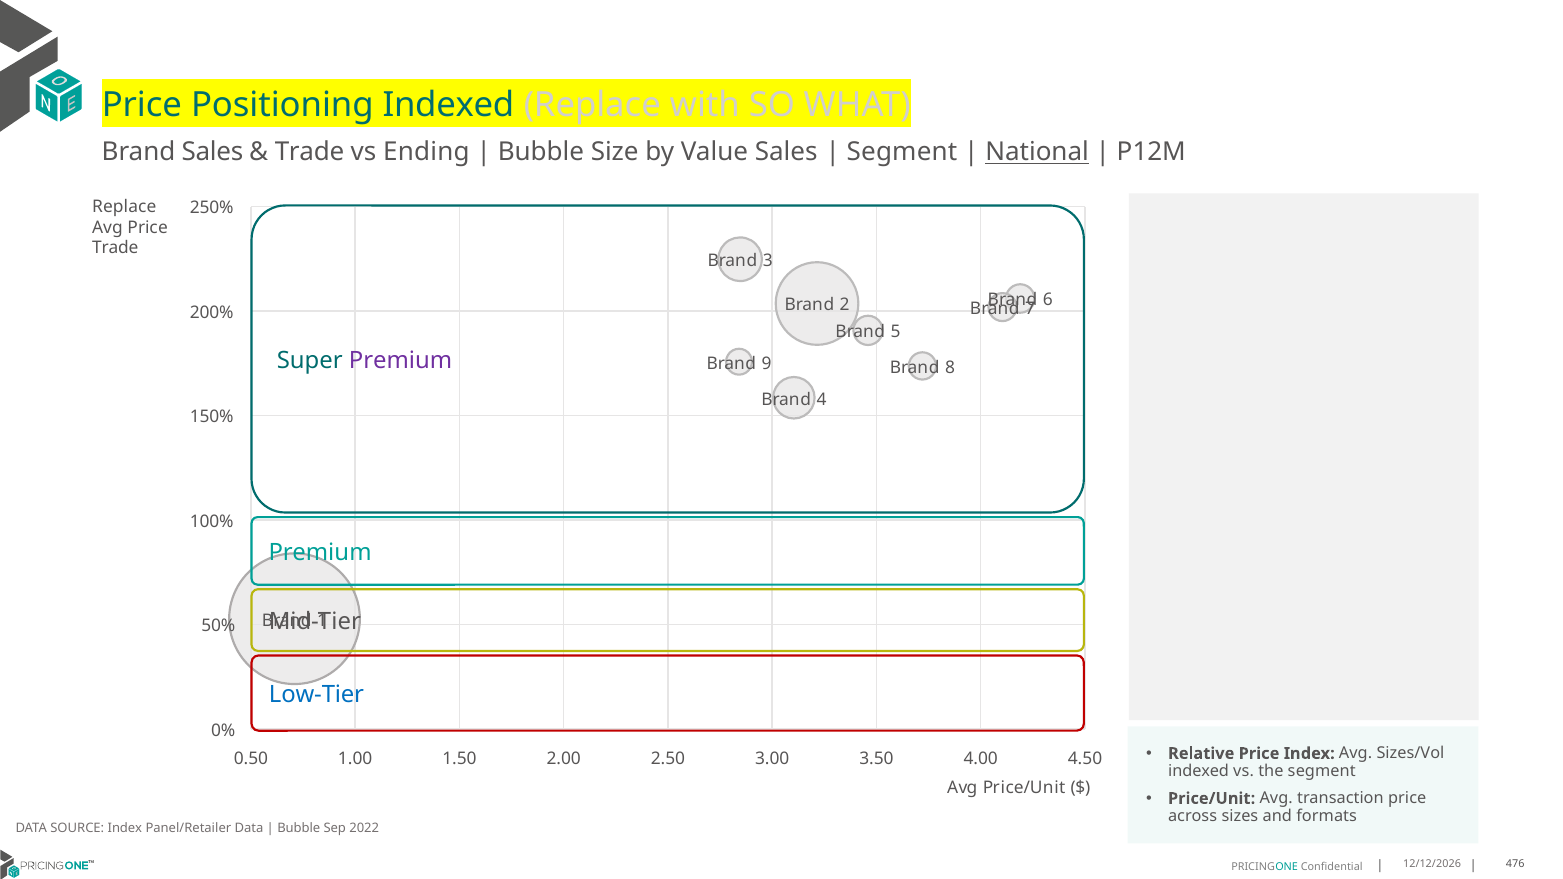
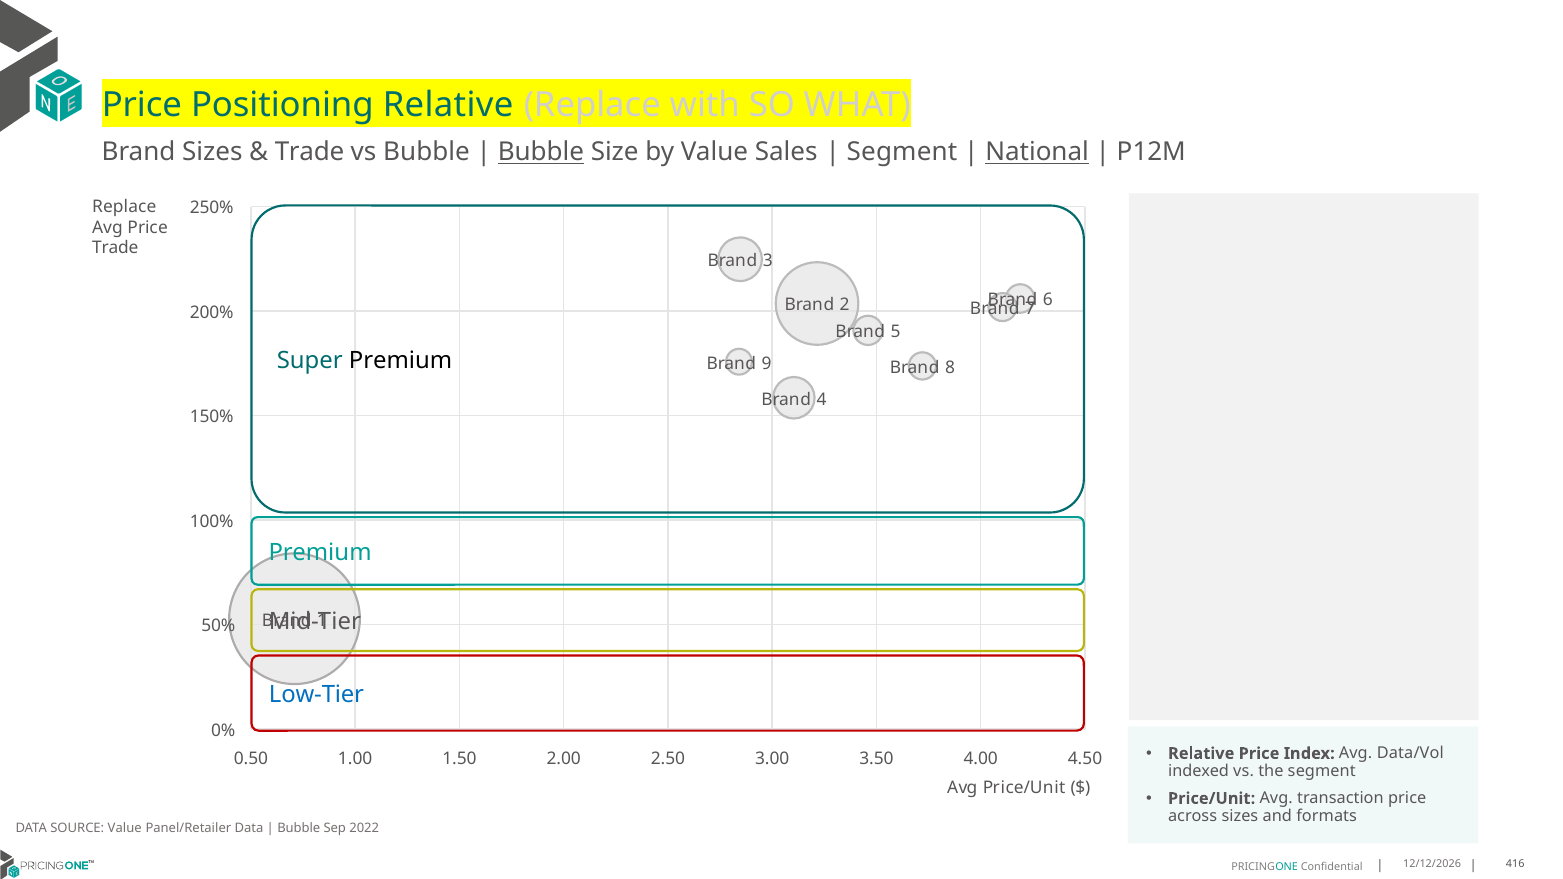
Positioning Indexed: Indexed -> Relative
Brand Sales: Sales -> Sizes
vs Ending: Ending -> Bubble
Bubble at (541, 152) underline: none -> present
Premium at (401, 361) colour: purple -> black
Sizes/Vol: Sizes/Vol -> Data/Vol
SOURCE Index: Index -> Value
476: 476 -> 416
